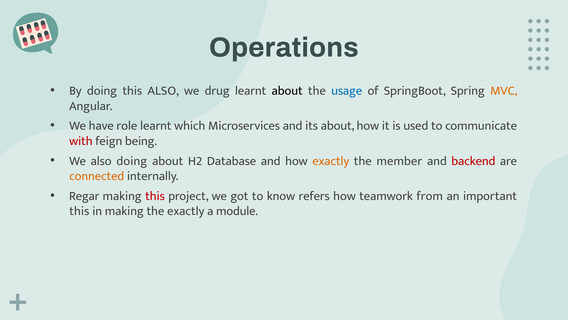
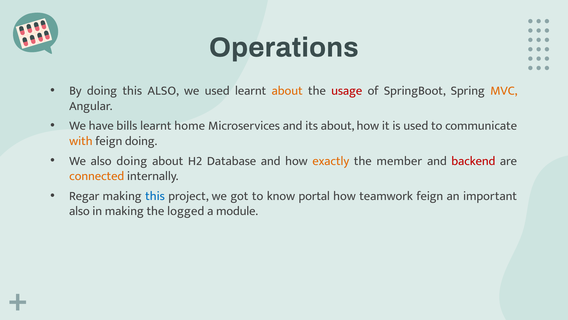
we drug: drug -> used
about at (287, 91) colour: black -> orange
usage colour: blue -> red
role: role -> bills
which: which -> home
with colour: red -> orange
feign being: being -> doing
this at (155, 196) colour: red -> blue
refers: refers -> portal
teamwork from: from -> feign
this at (79, 211): this -> also
the exactly: exactly -> logged
